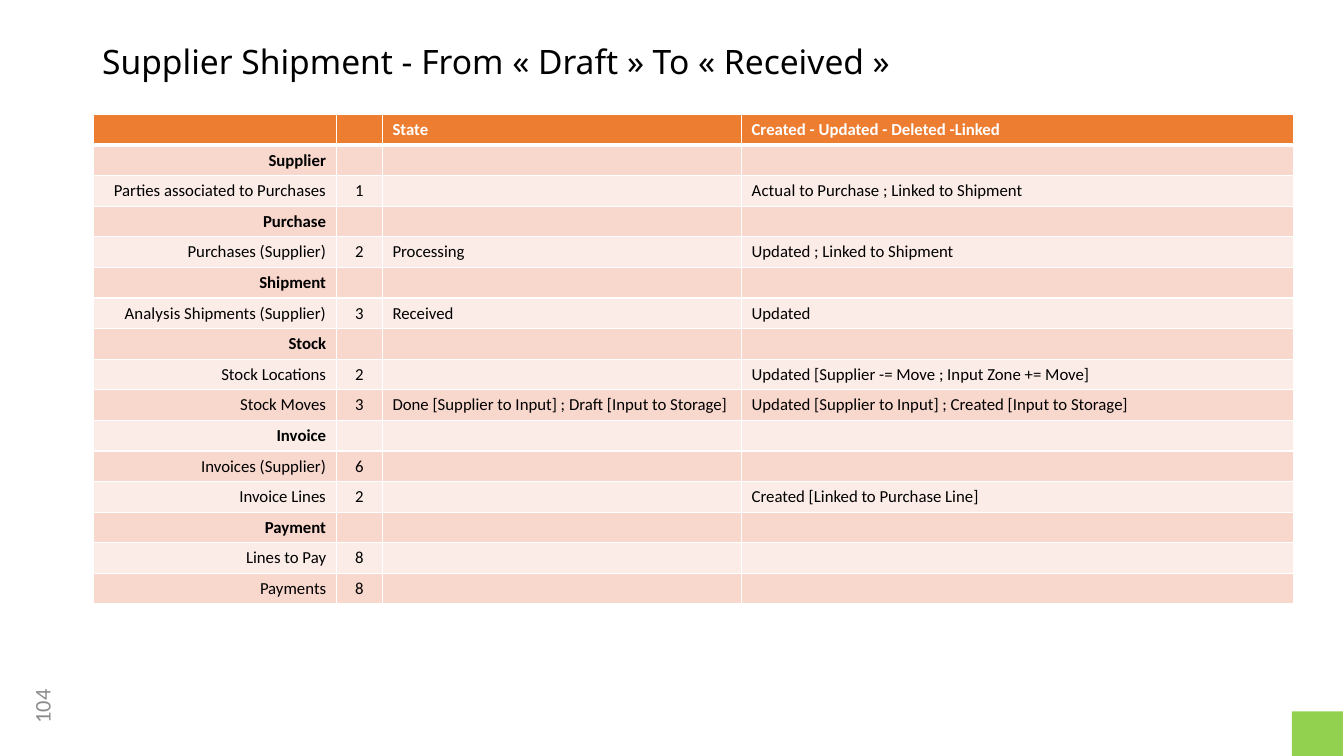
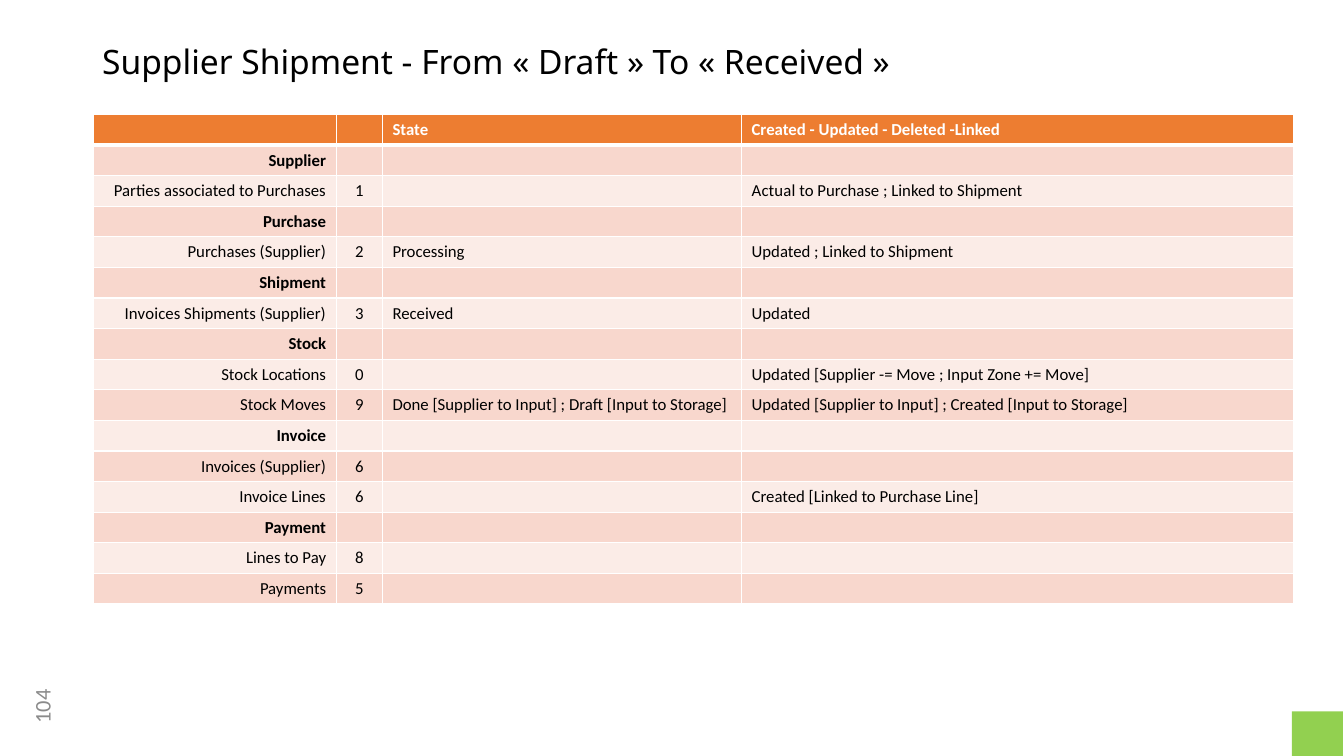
Analysis at (152, 313): Analysis -> Invoices
Locations 2: 2 -> 0
Moves 3: 3 -> 9
Lines 2: 2 -> 6
Payments 8: 8 -> 5
